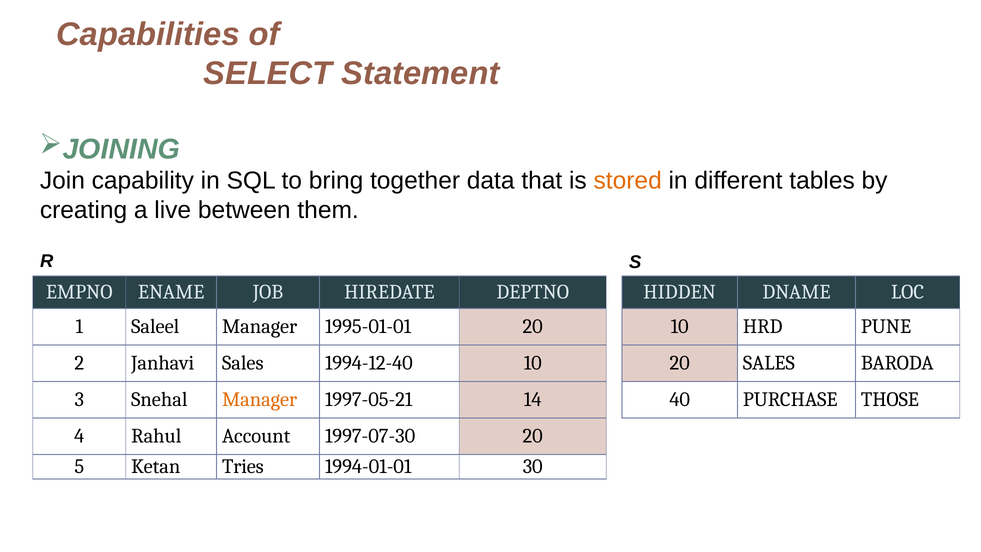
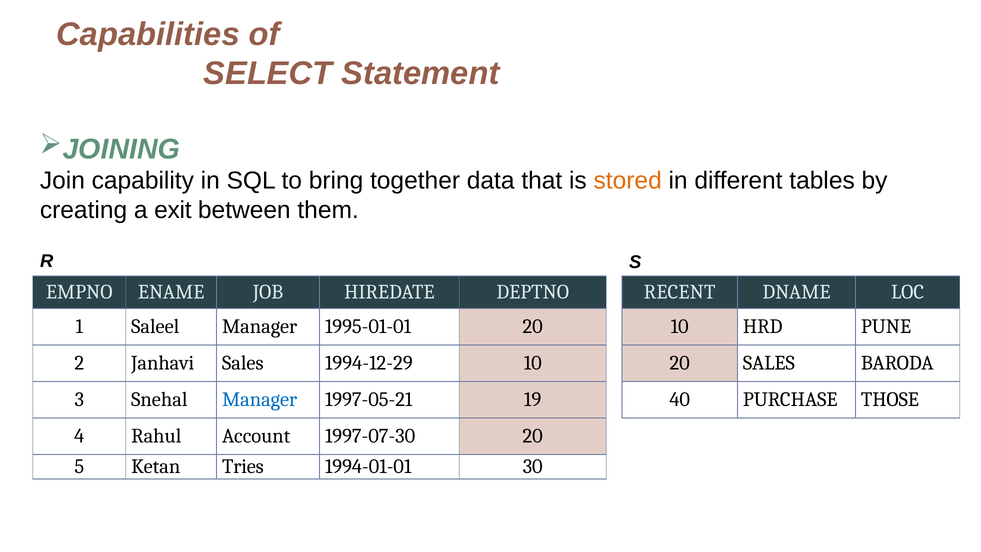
live: live -> exit
HIDDEN: HIDDEN -> RECENT
1994-12-40: 1994-12-40 -> 1994-12-29
Manager at (260, 399) colour: orange -> blue
14: 14 -> 19
